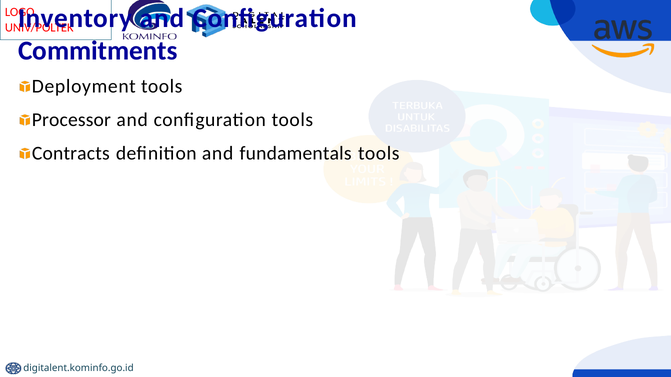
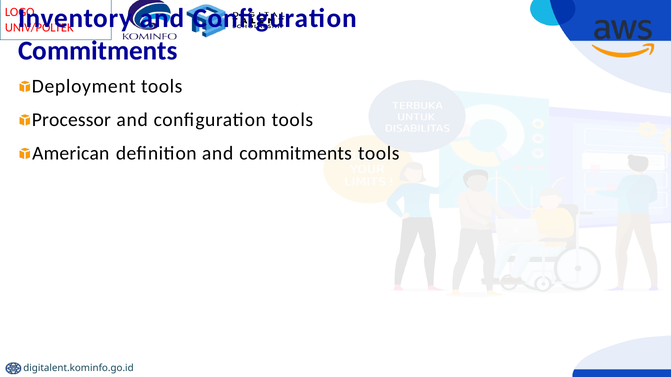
Contracts: Contracts -> American
and fundamentals: fundamentals -> commitments
